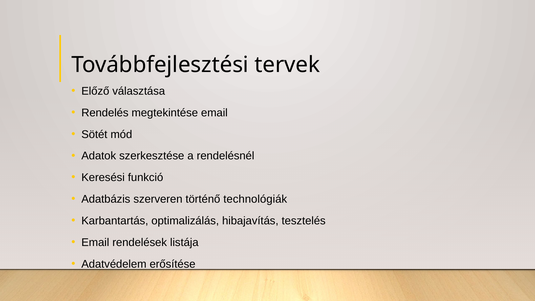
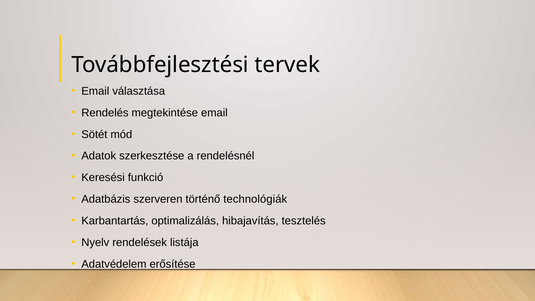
Előző at (95, 91): Előző -> Email
Email at (95, 243): Email -> Nyelv
